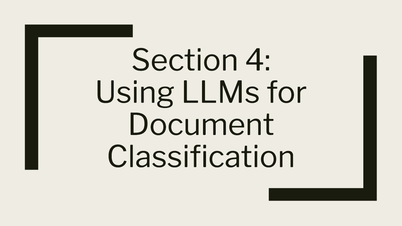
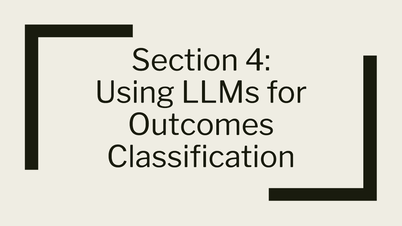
Document: Document -> Outcomes
